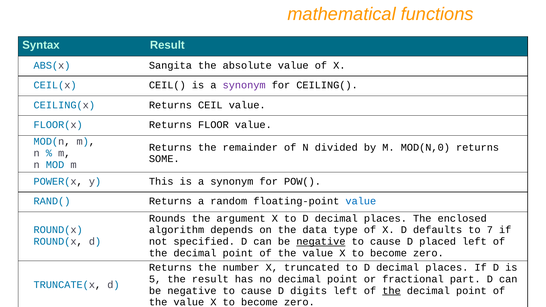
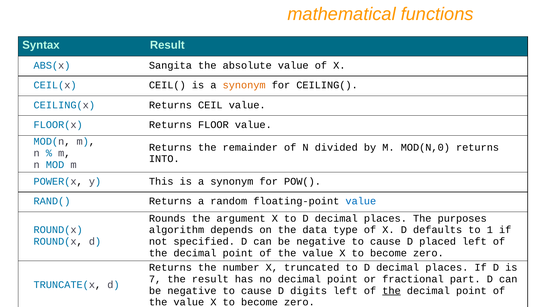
synonym at (244, 85) colour: purple -> orange
SOME: SOME -> INTO
enclosed: enclosed -> purposes
7: 7 -> 1
negative at (321, 242) underline: present -> none
5: 5 -> 7
